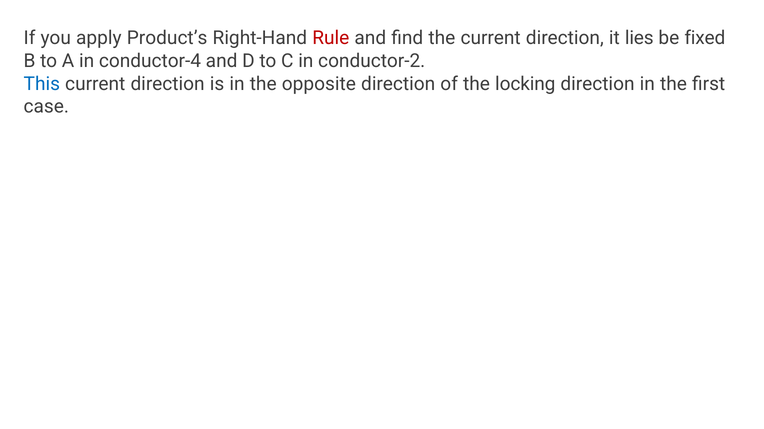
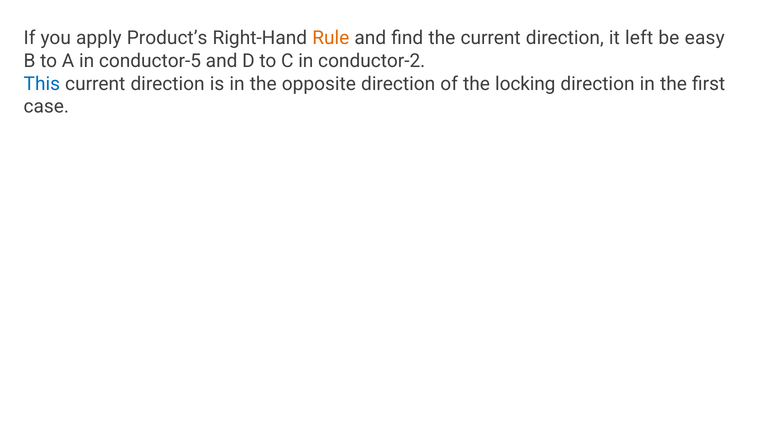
Rule colour: red -> orange
lies: lies -> left
fixed: fixed -> easy
conductor-4: conductor-4 -> conductor-5
